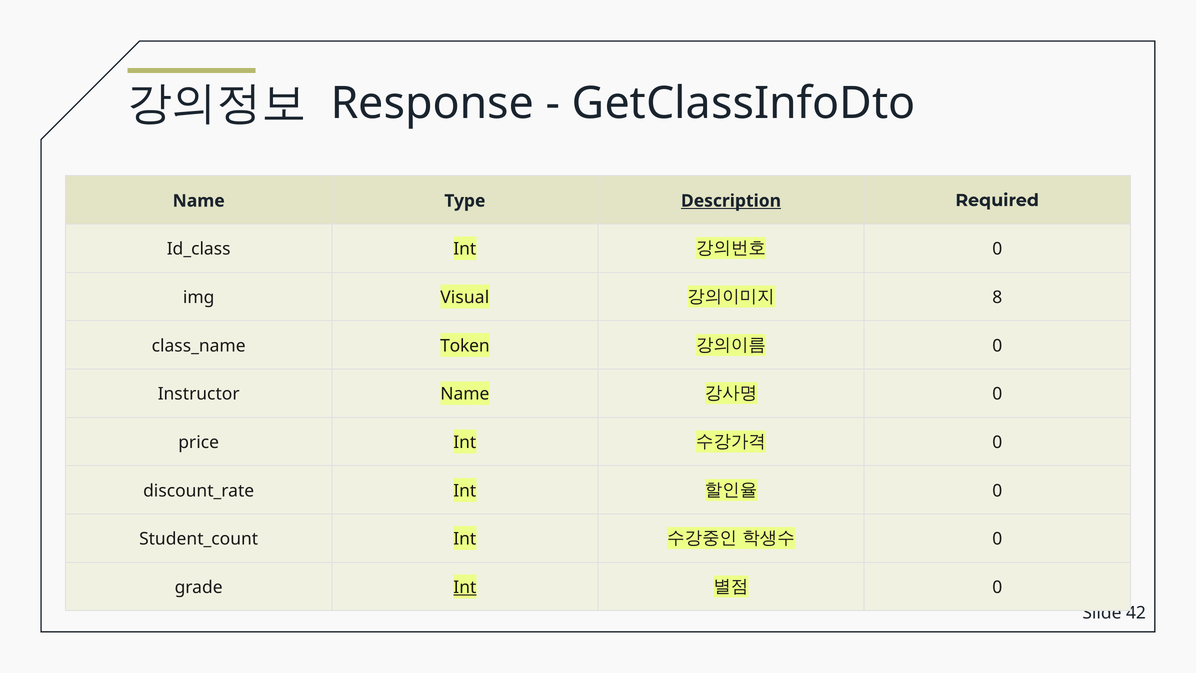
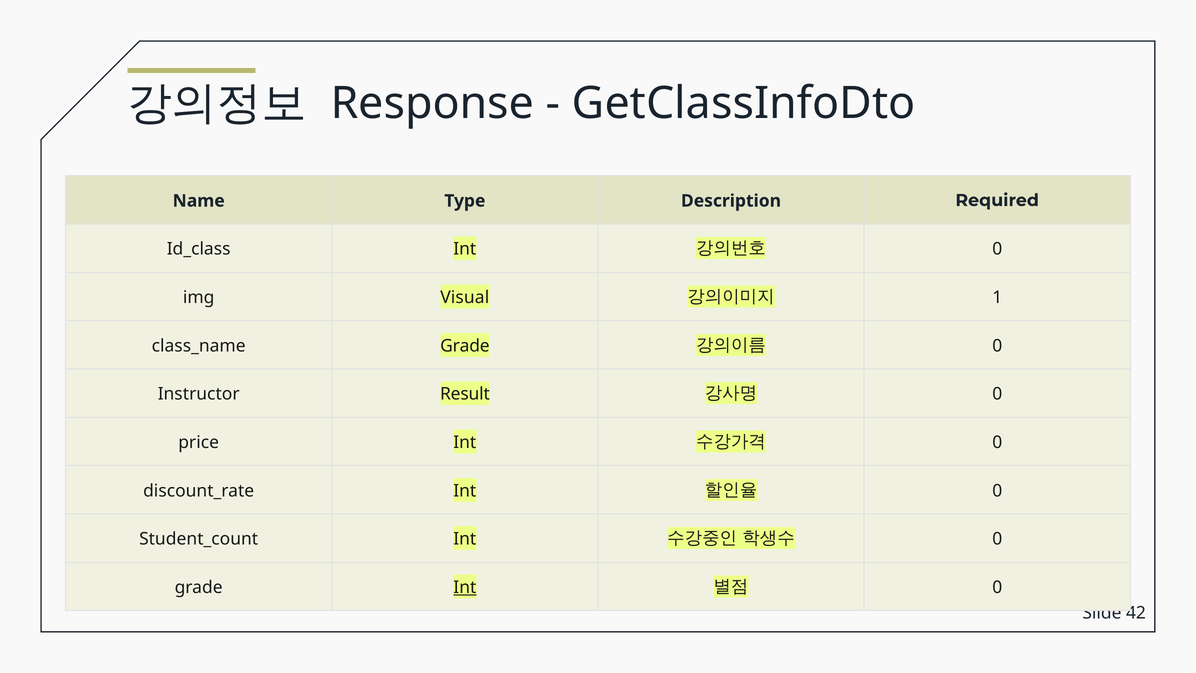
Description underline: present -> none
8: 8 -> 1
Token at (465, 346): Token -> Grade
Instructor Name: Name -> Result
